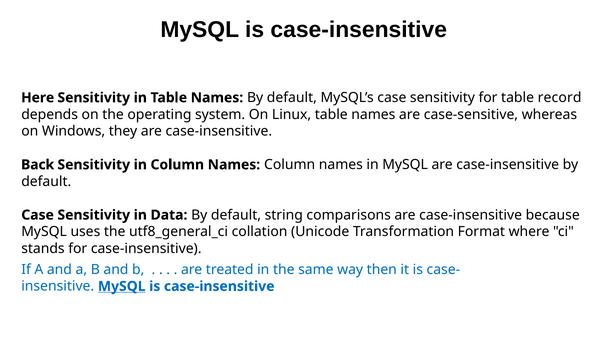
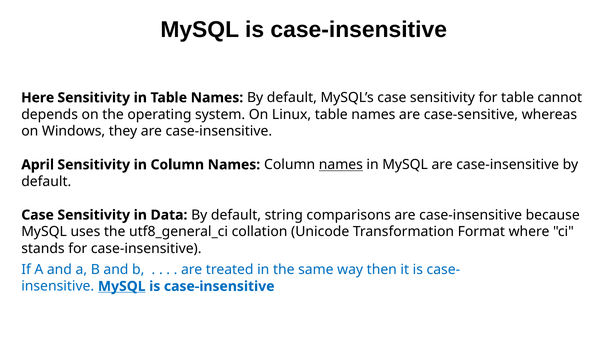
record: record -> cannot
Back: Back -> April
names at (341, 165) underline: none -> present
